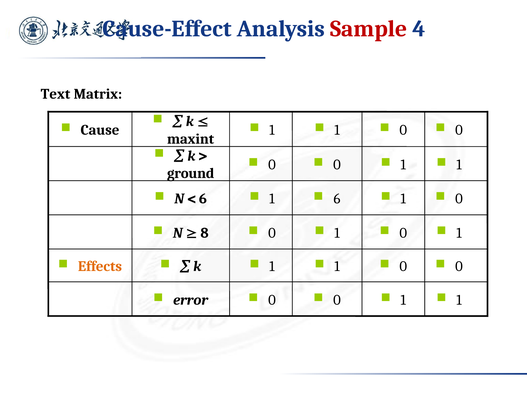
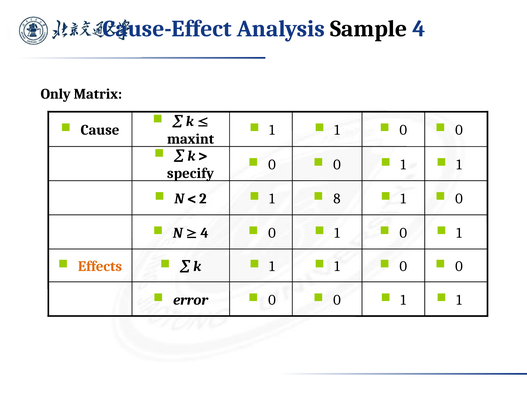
Sample colour: red -> black
Text: Text -> Only
ground: ground -> specify
6 at (203, 199): 6 -> 2
6 at (337, 199): 6 -> 8
8 at (205, 233): 8 -> 4
